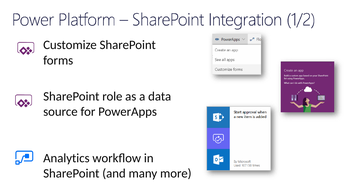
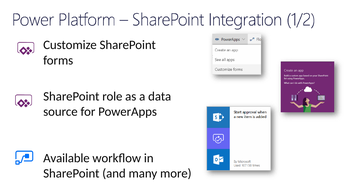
Analytics: Analytics -> Available
